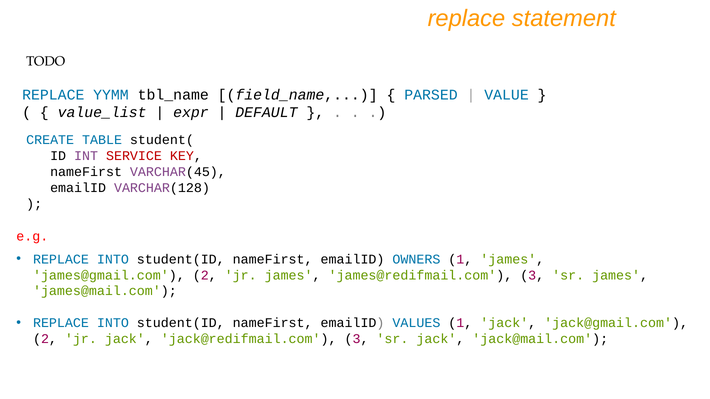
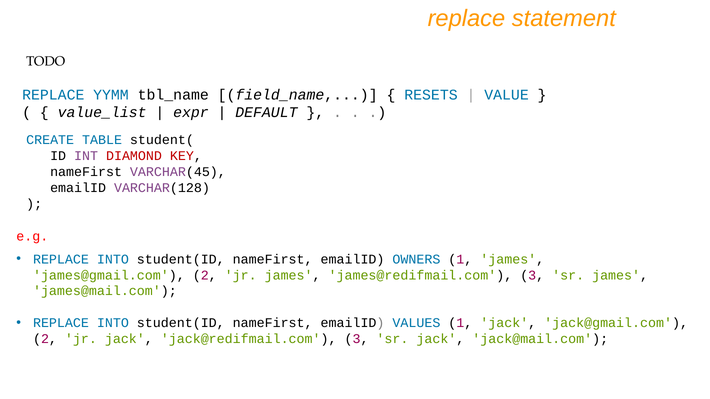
PARSED: PARSED -> RESETS
SERVICE: SERVICE -> DIAMOND
